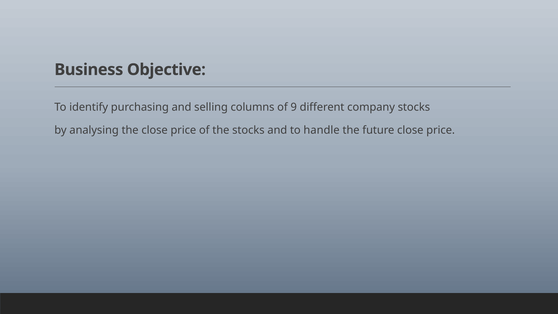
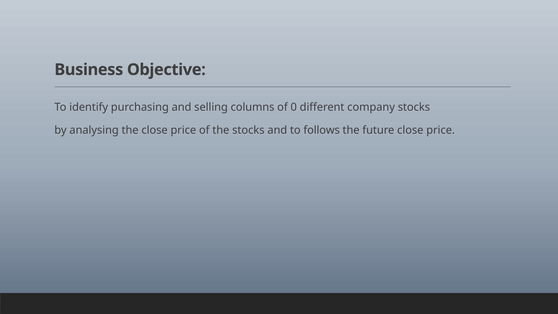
9: 9 -> 0
handle: handle -> follows
